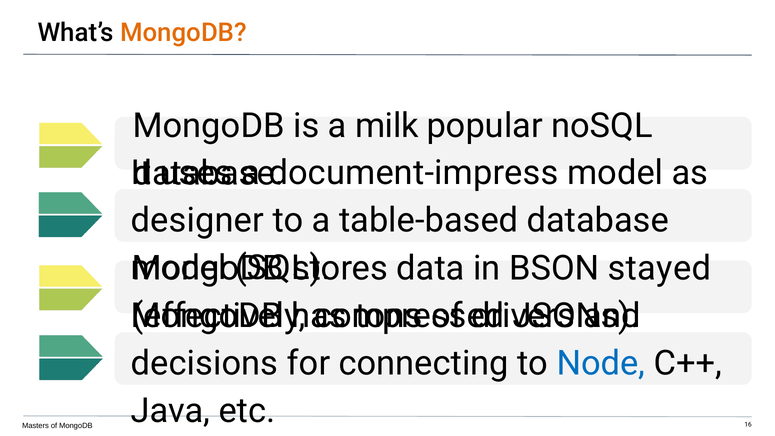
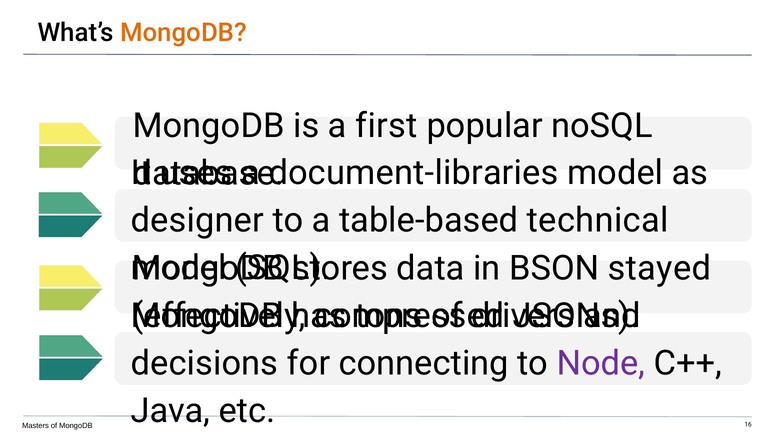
milk: milk -> first
document-impress: document-impress -> document-libraries
table-based database: database -> technical
Node colour: blue -> purple
